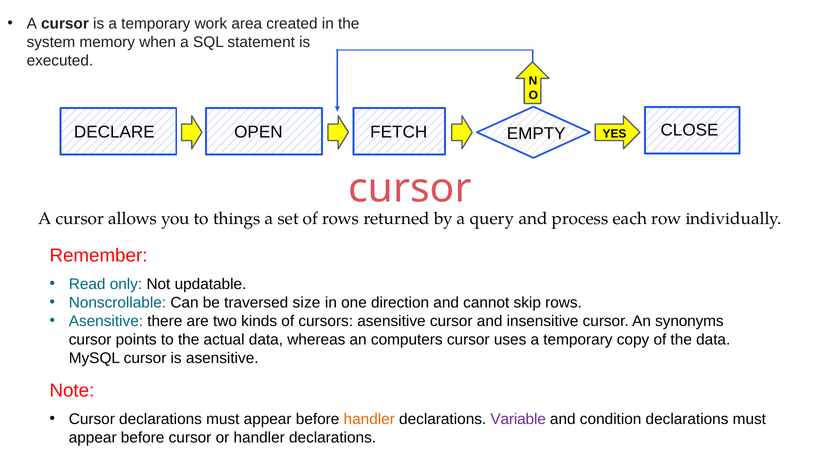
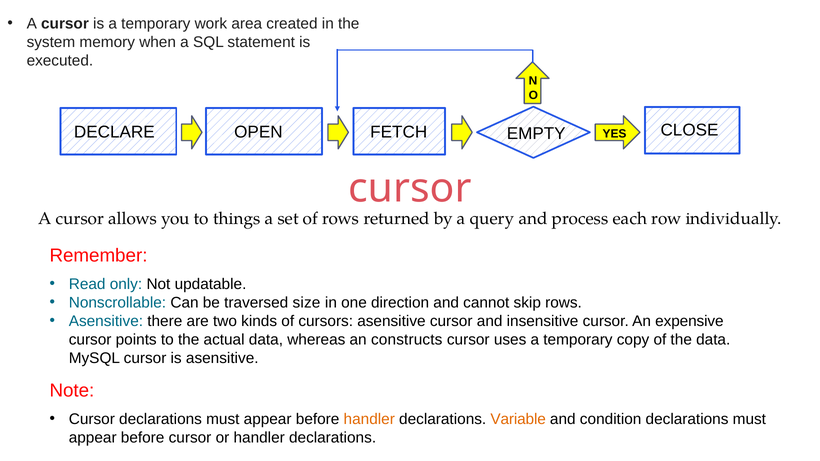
synonyms: synonyms -> expensive
computers: computers -> constructs
Variable colour: purple -> orange
